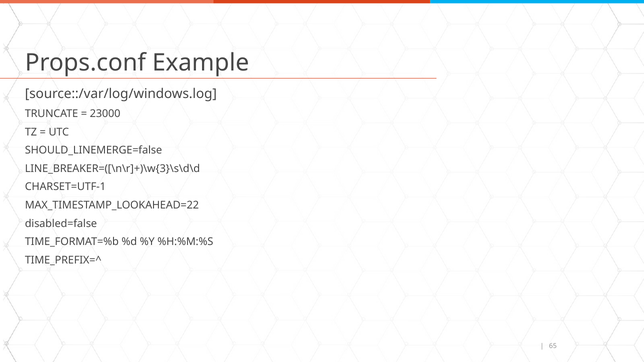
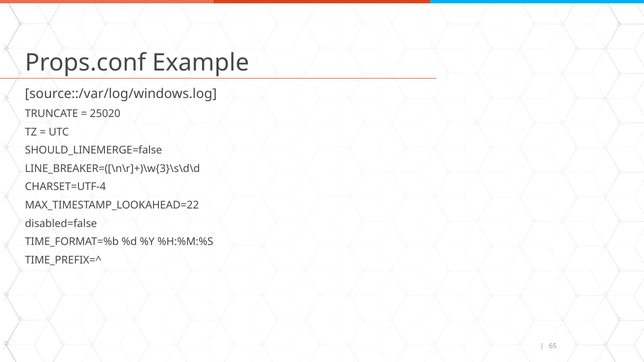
23000: 23000 -> 25020
CHARSET=UTF-1: CHARSET=UTF-1 -> CHARSET=UTF-4
